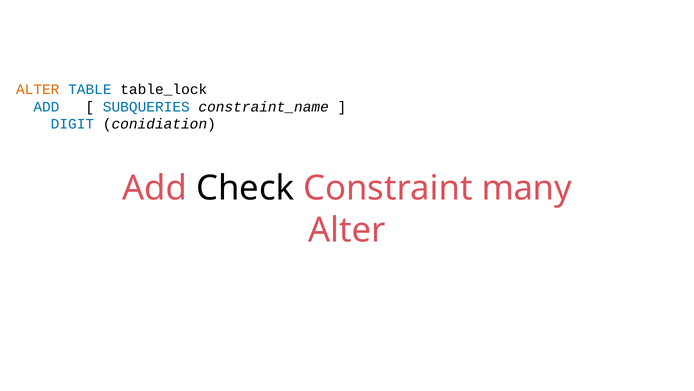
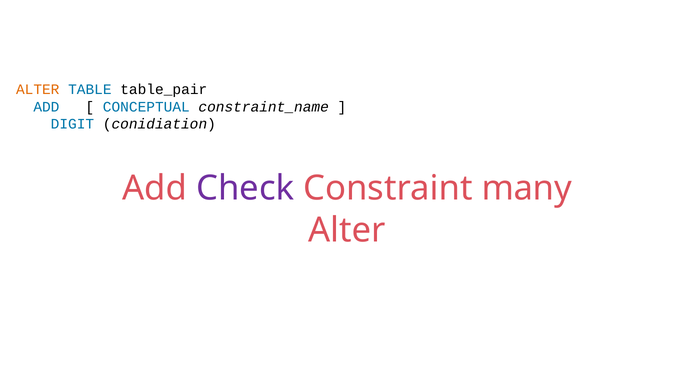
table_lock: table_lock -> table_pair
SUBQUERIES: SUBQUERIES -> CONCEPTUAL
Check colour: black -> purple
